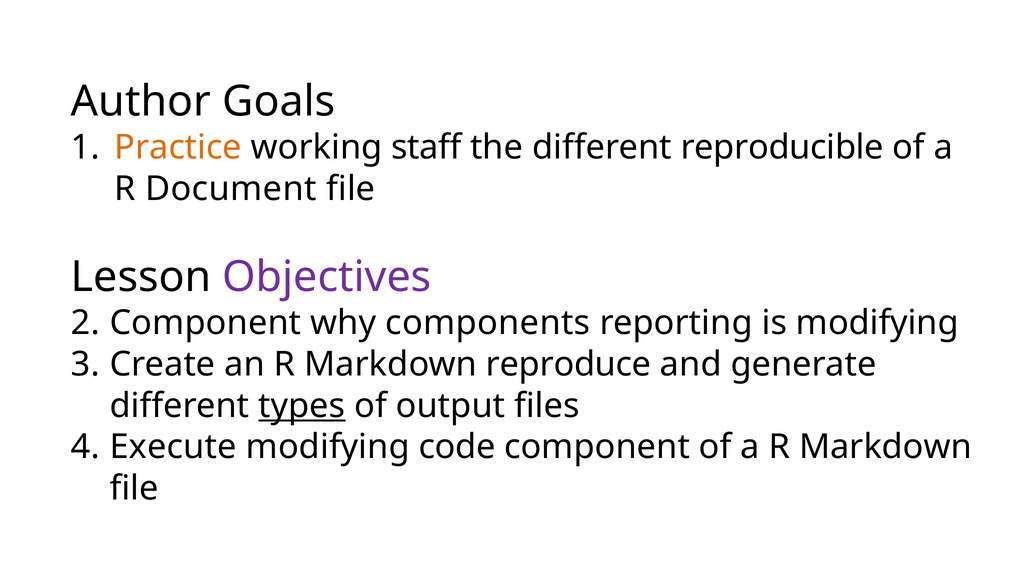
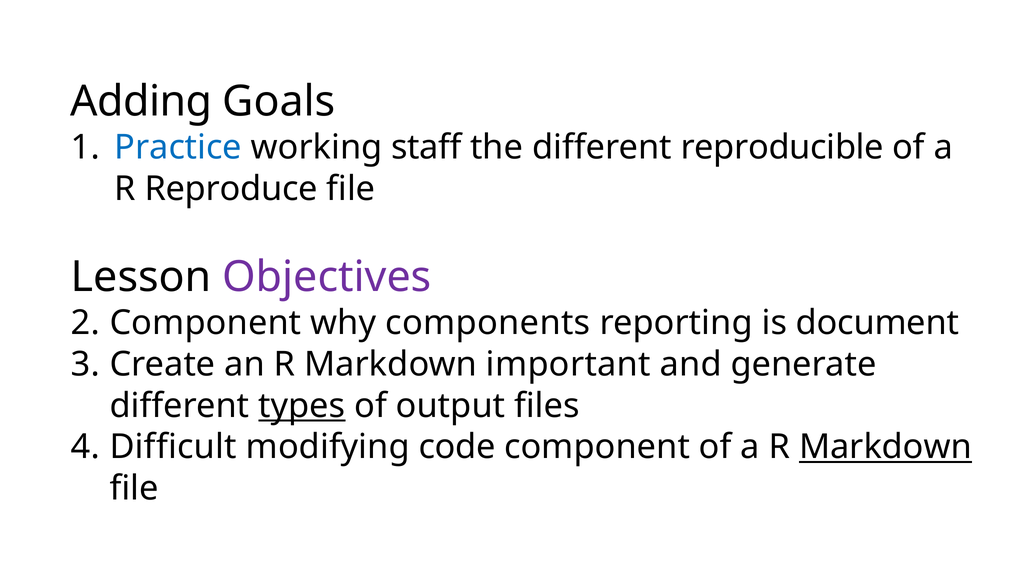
Author: Author -> Adding
Practice colour: orange -> blue
Document: Document -> Reproduce
is modifying: modifying -> document
reproduce: reproduce -> important
Execute: Execute -> Difficult
Markdown at (886, 447) underline: none -> present
